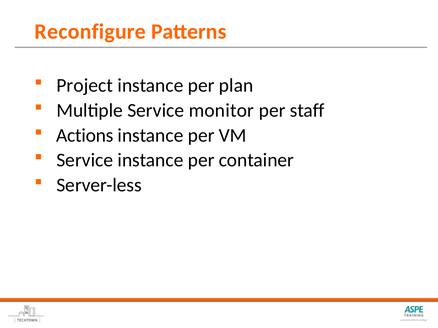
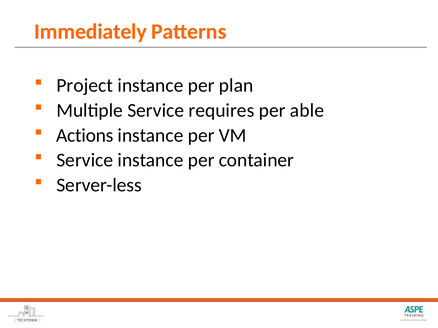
Reconfigure: Reconfigure -> Immediately
monitor: monitor -> requires
staff: staff -> able
